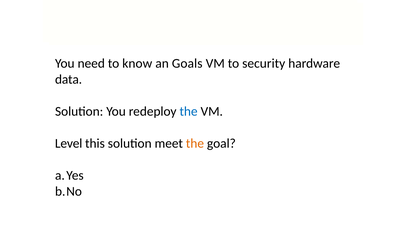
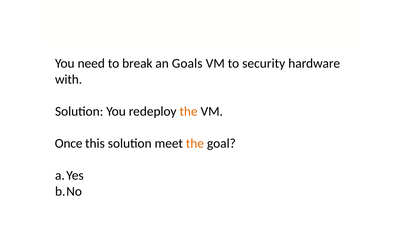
know: know -> break
data: data -> with
the at (189, 112) colour: blue -> orange
Level: Level -> Once
